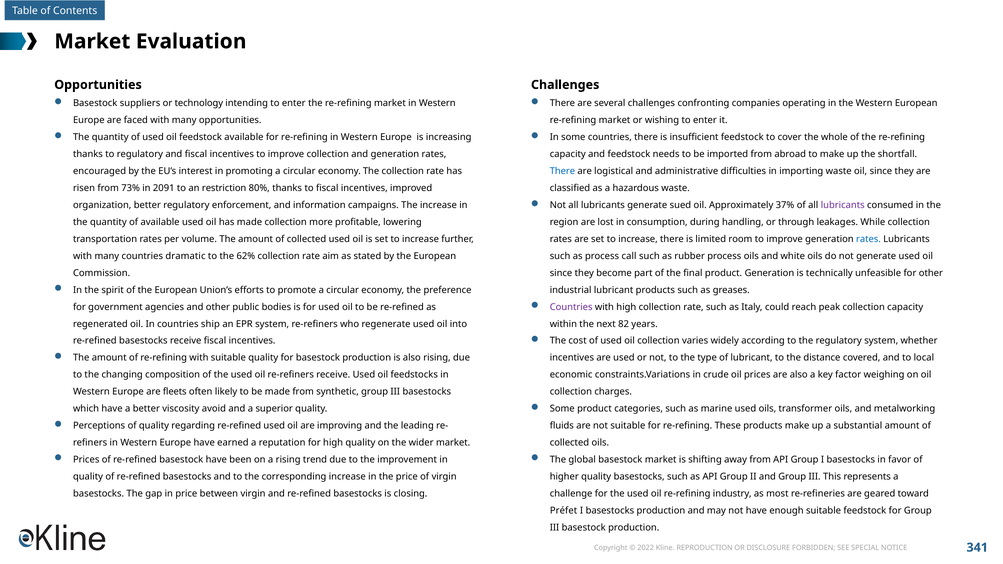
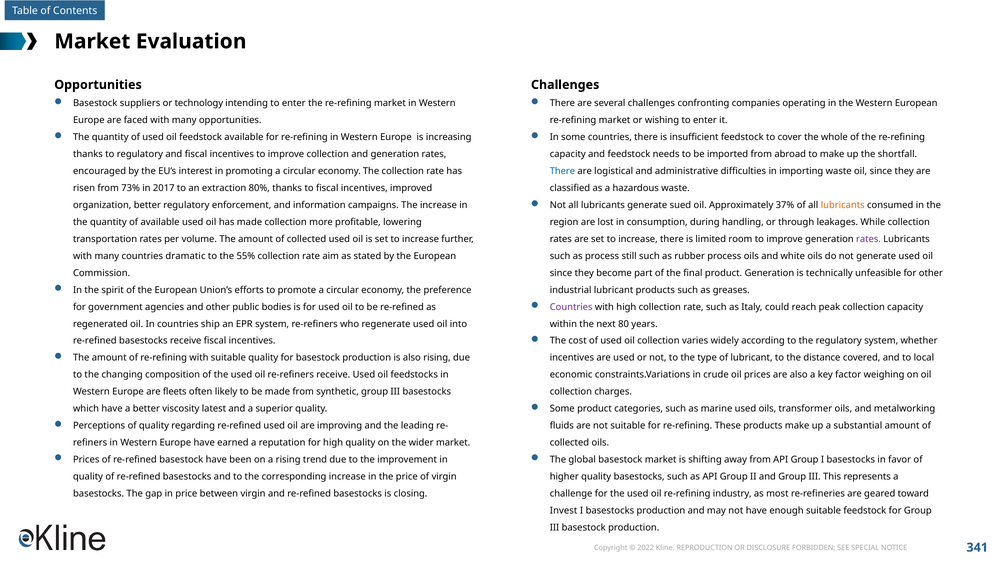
2091: 2091 -> 2017
restriction: restriction -> extraction
lubricants at (843, 205) colour: purple -> orange
rates at (868, 239) colour: blue -> purple
62%: 62% -> 55%
call: call -> still
82: 82 -> 80
avoid: avoid -> latest
Préfet: Préfet -> Invest
